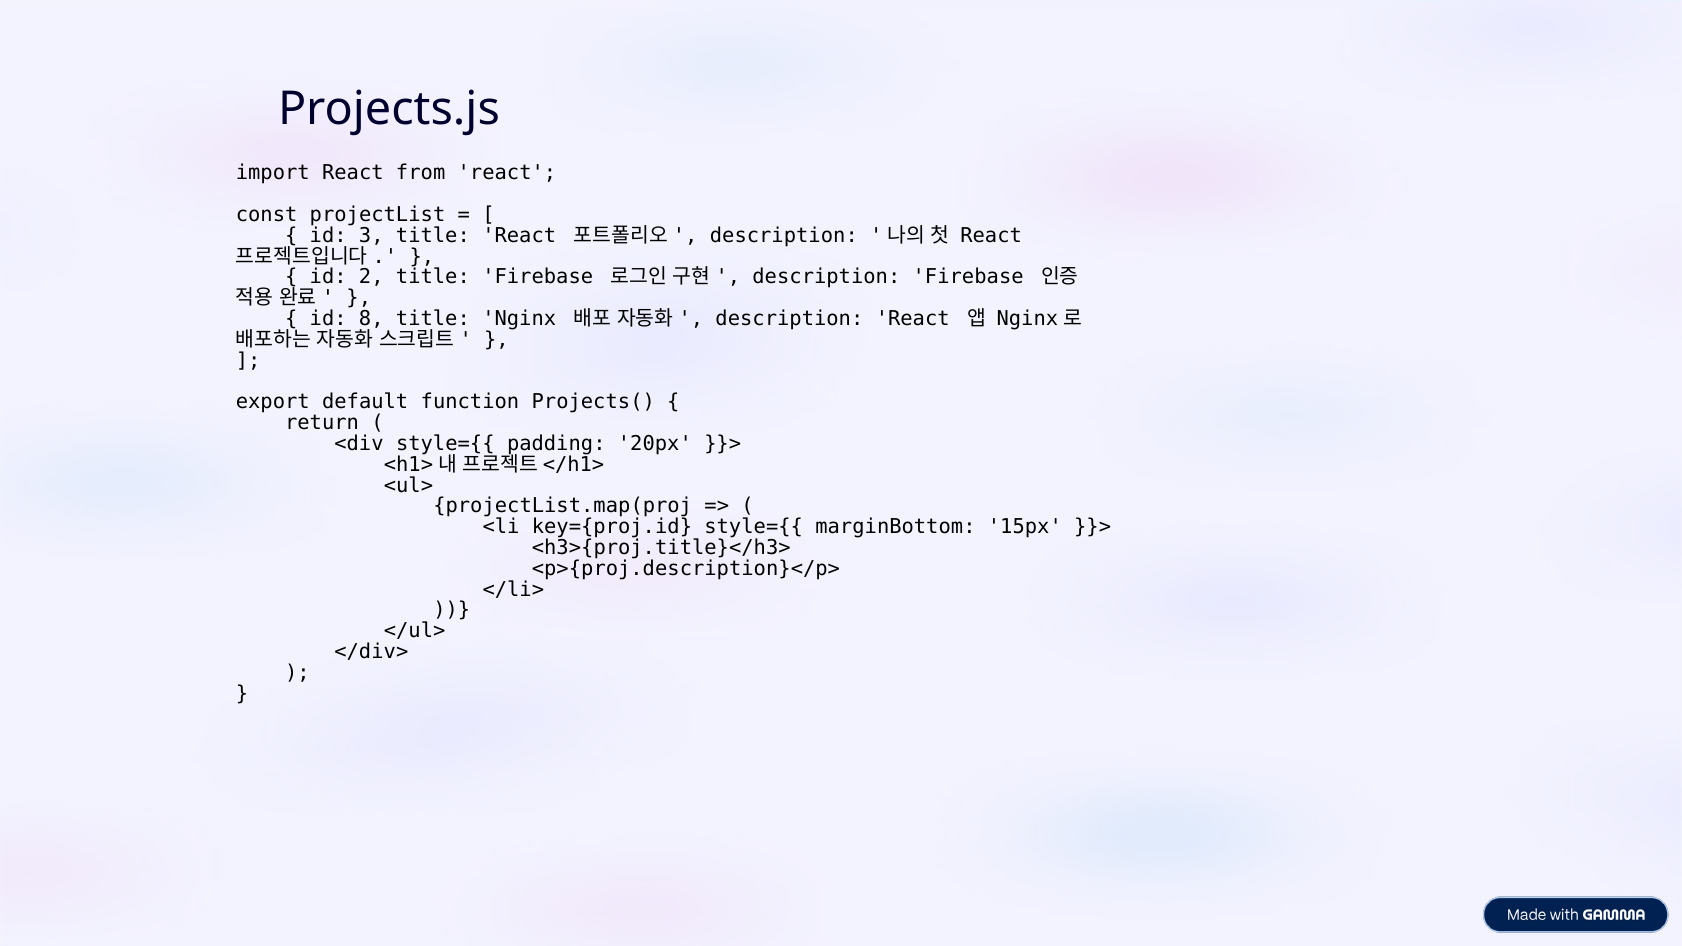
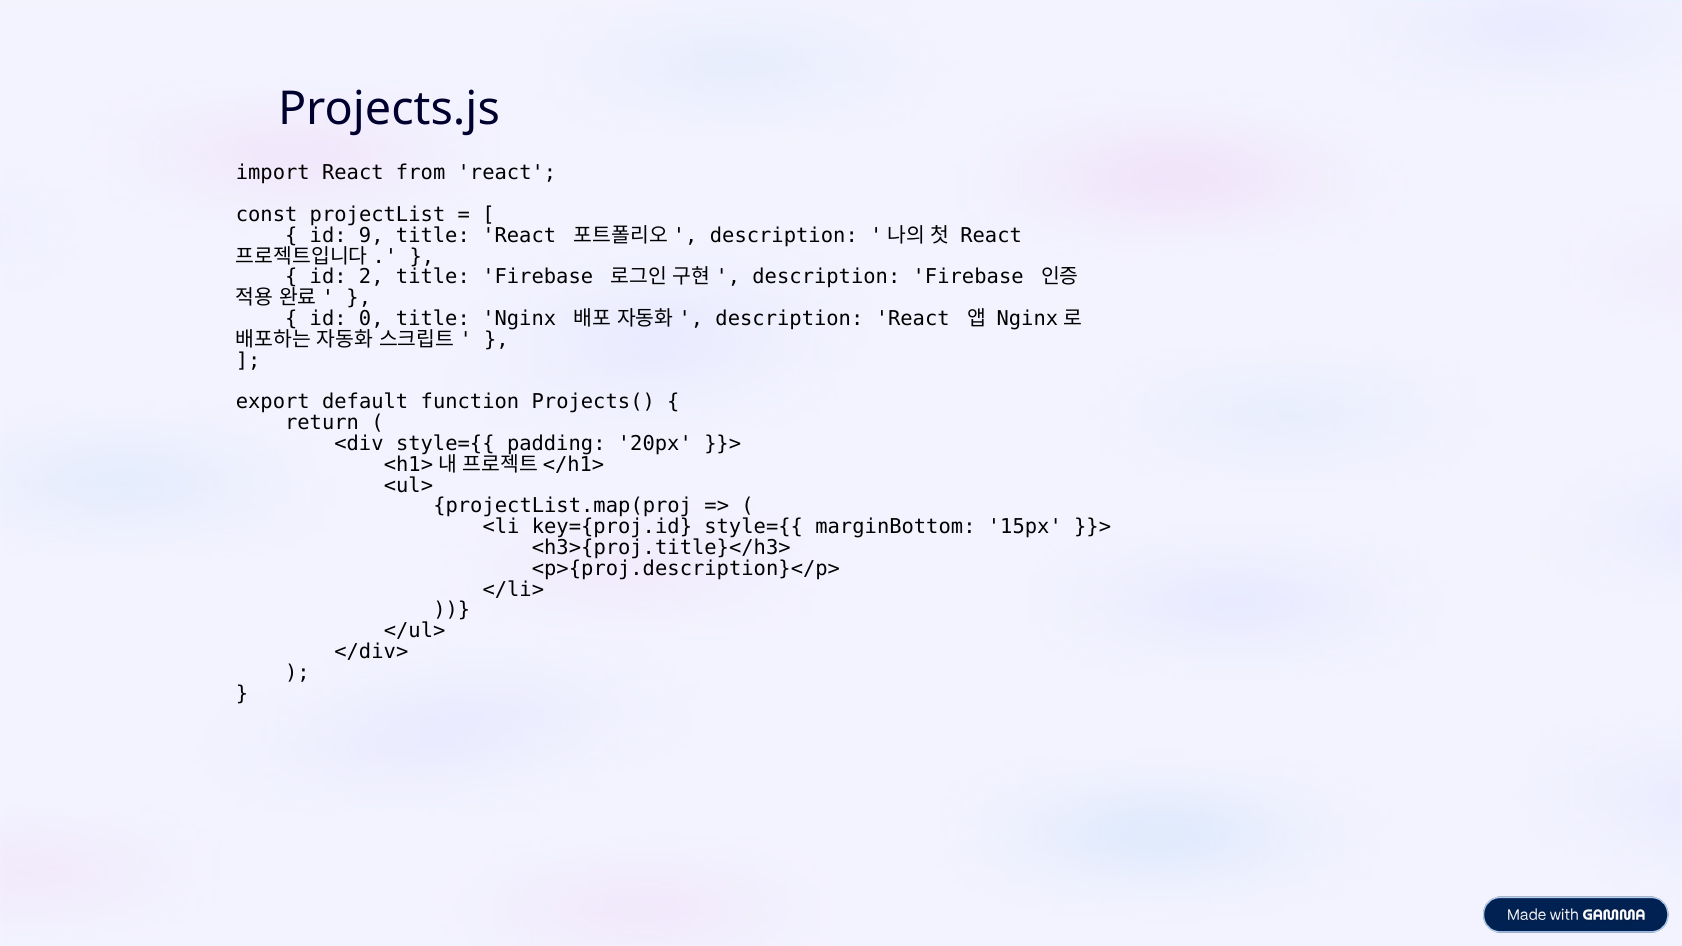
3: 3 -> 9
8: 8 -> 0
